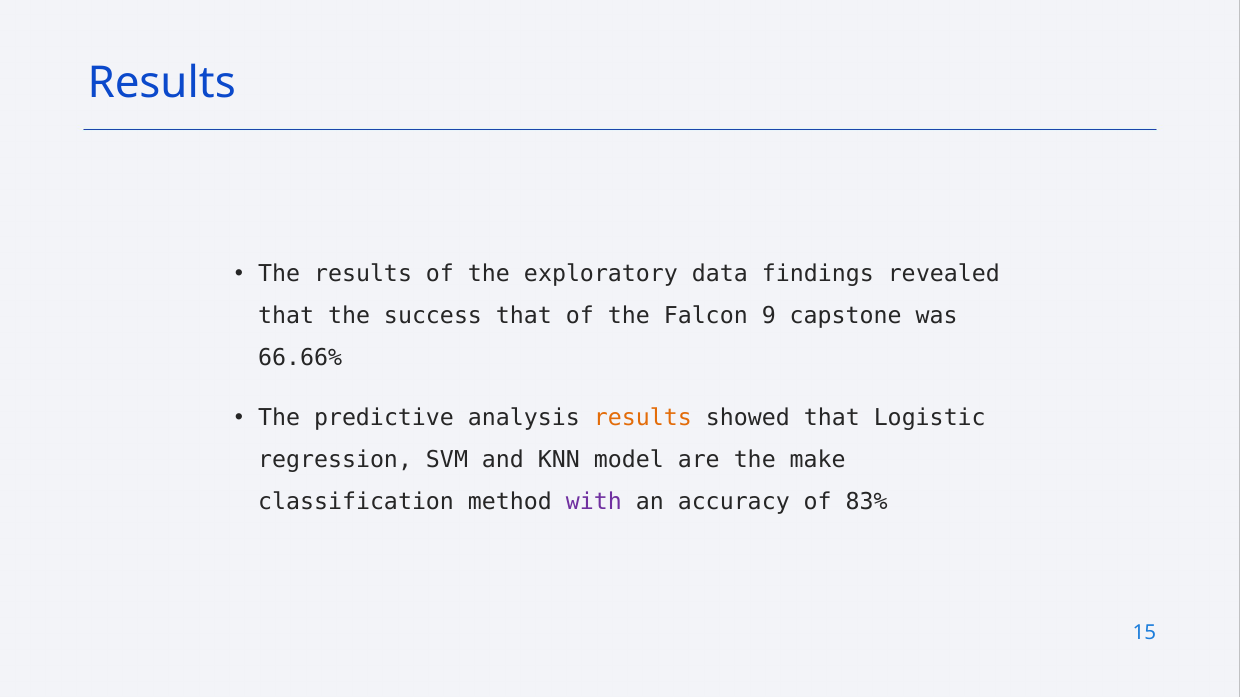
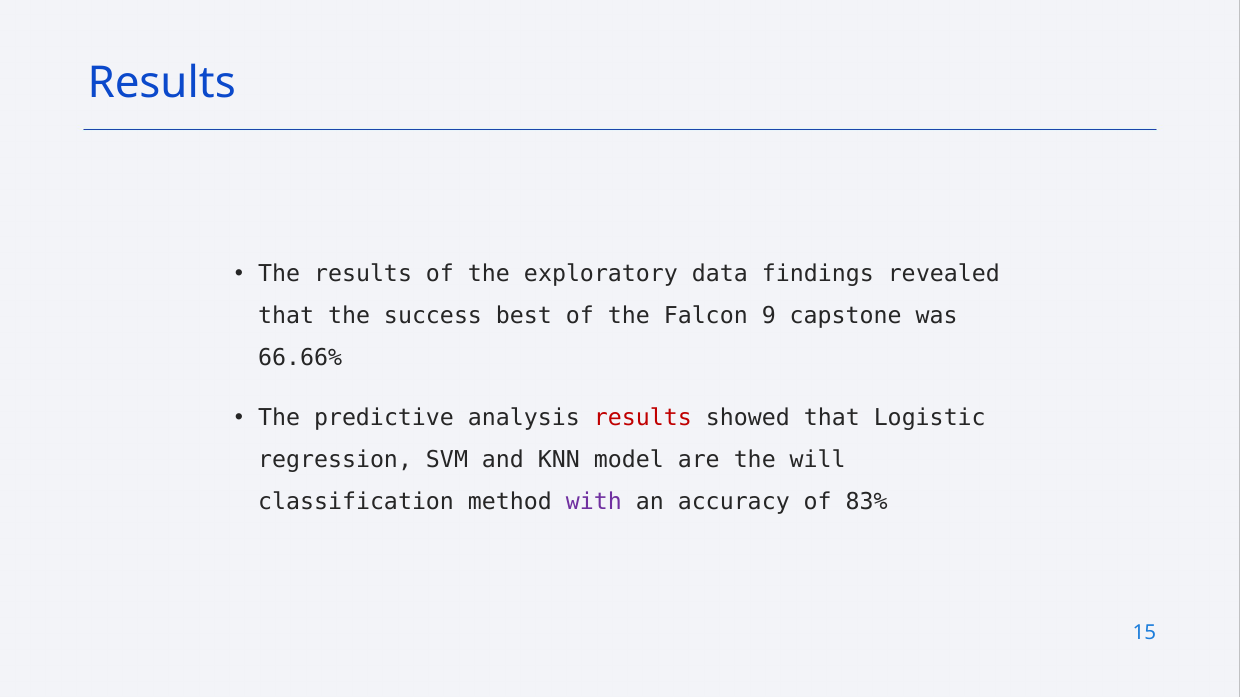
success that: that -> best
results at (643, 418) colour: orange -> red
make: make -> will
